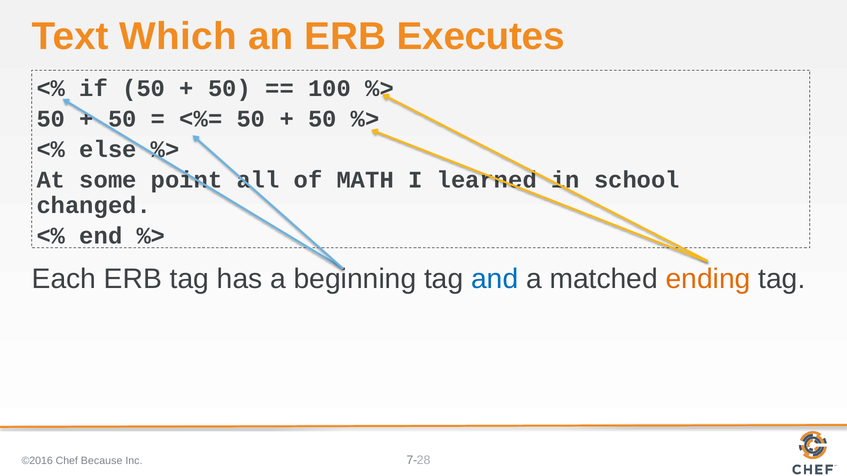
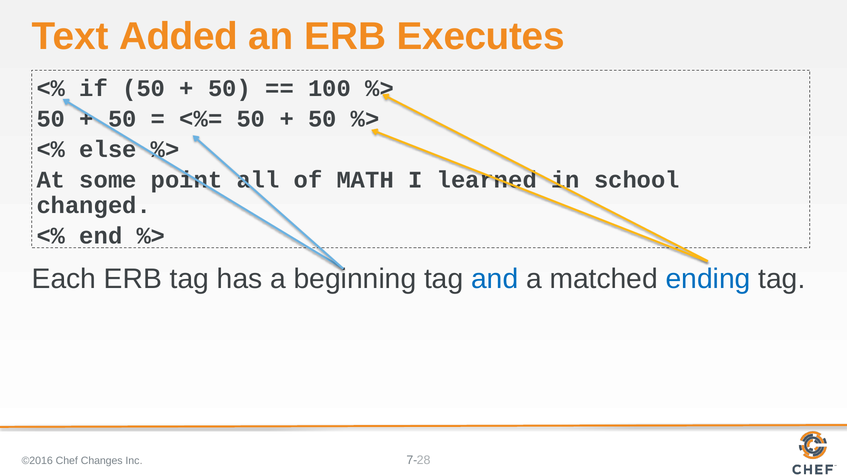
Which: Which -> Added
ending colour: orange -> blue
Because: Because -> Changes
